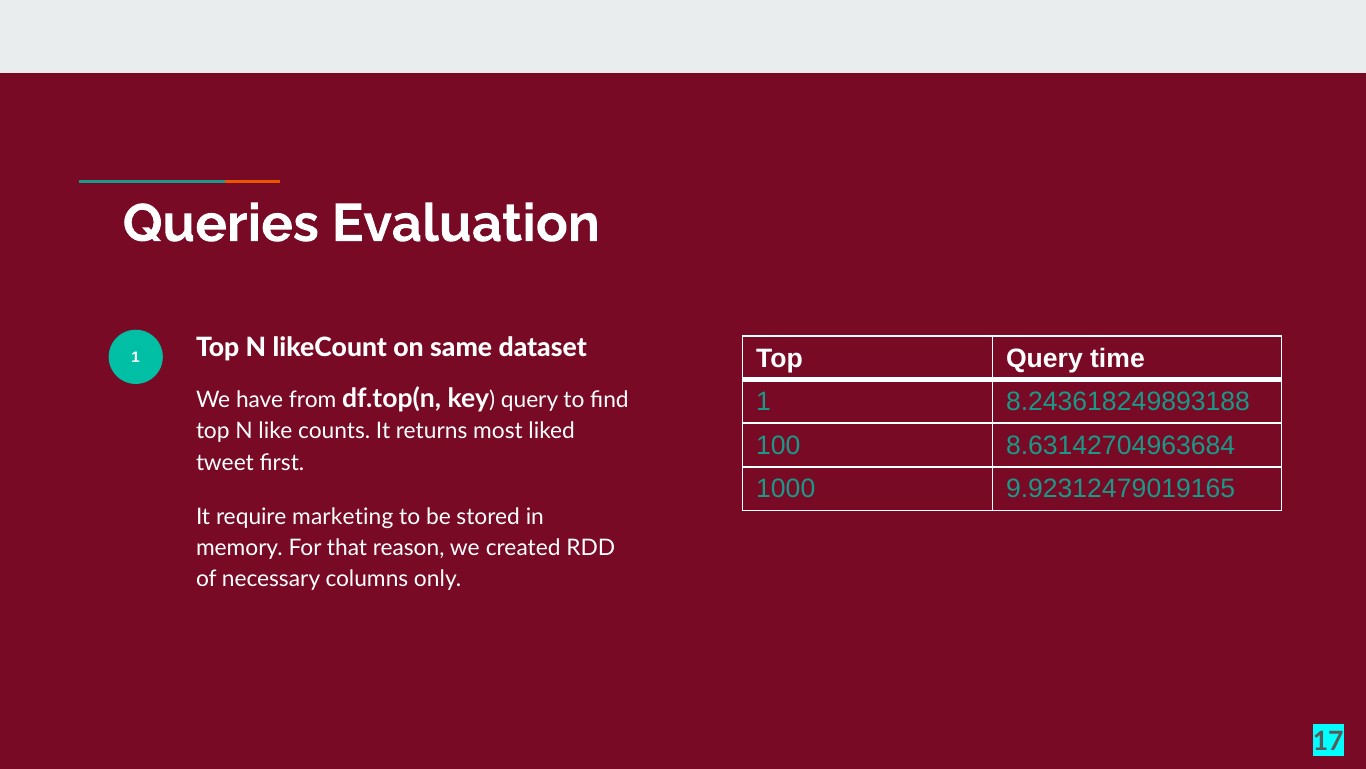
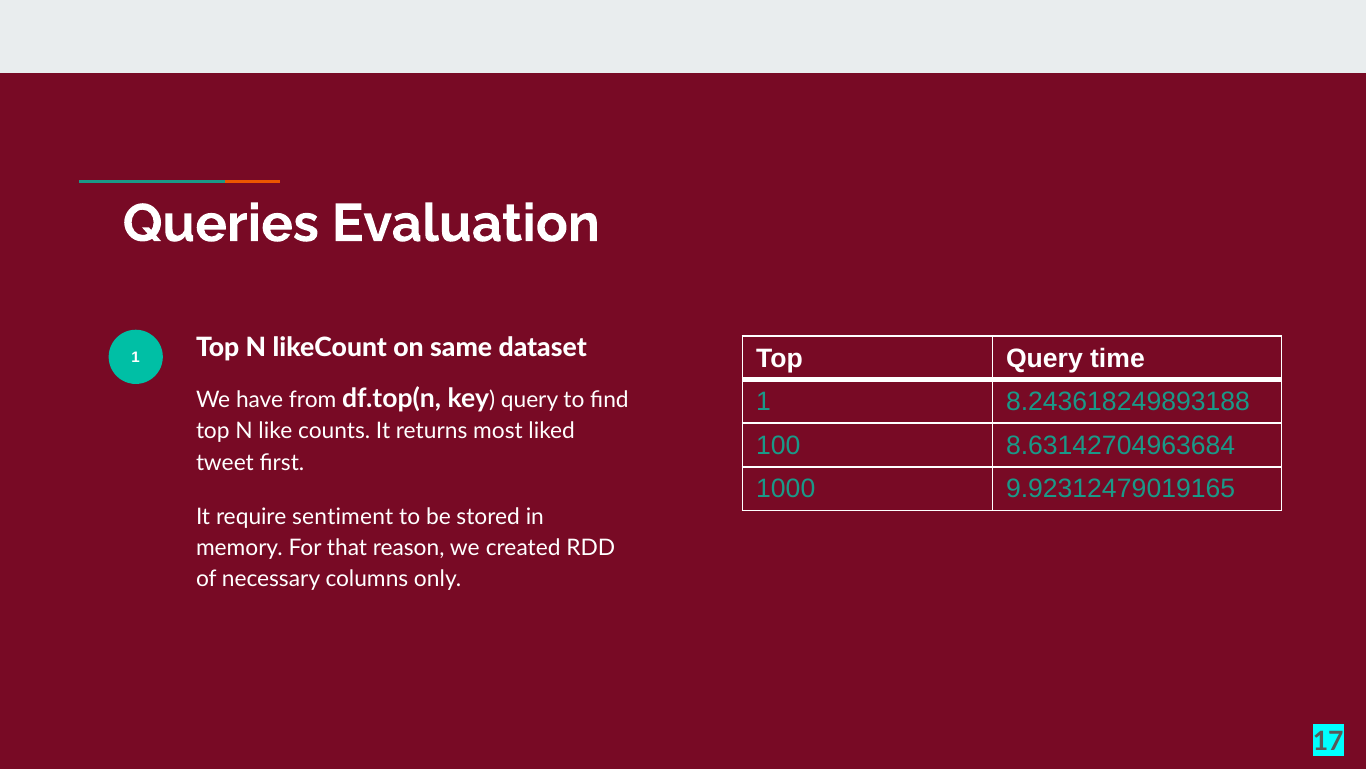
marketing: marketing -> sentiment
